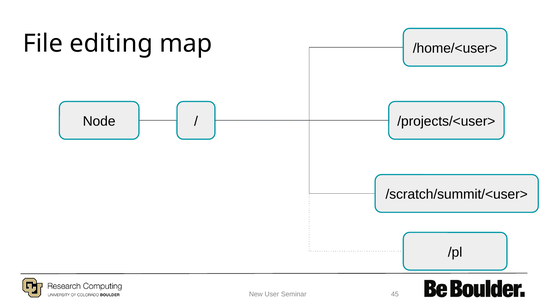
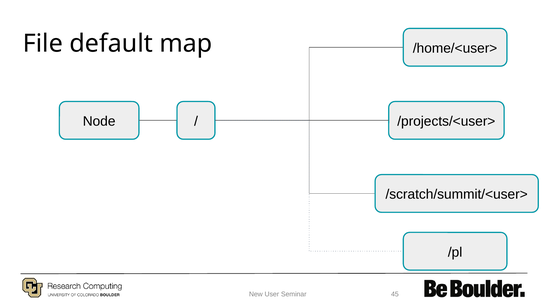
editing: editing -> default
